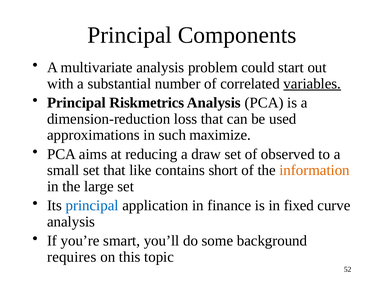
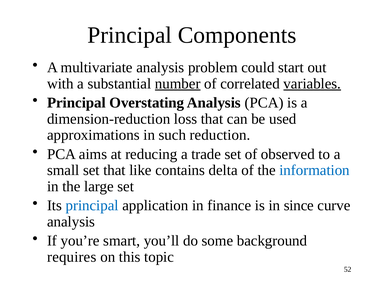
number underline: none -> present
Riskmetrics: Riskmetrics -> Overstating
maximize: maximize -> reduction
draw: draw -> trade
short: short -> delta
information colour: orange -> blue
fixed: fixed -> since
